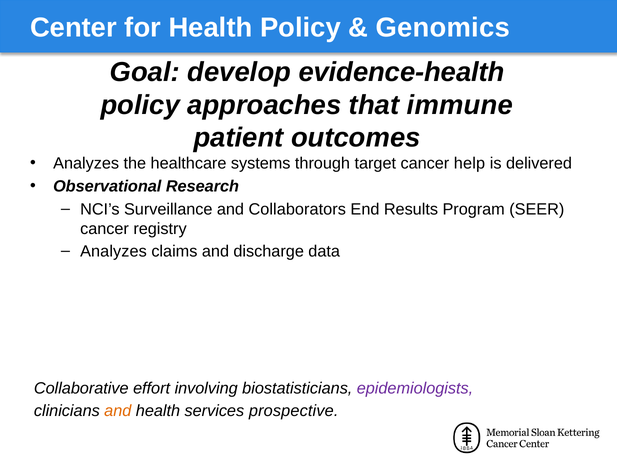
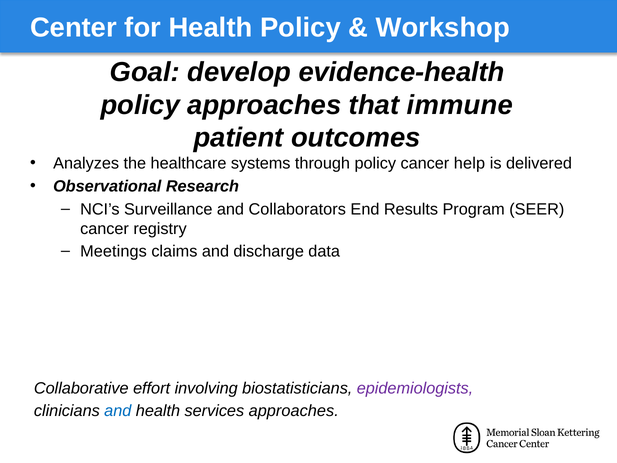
Genomics: Genomics -> Workshop
through target: target -> policy
Analyzes at (113, 251): Analyzes -> Meetings
and at (118, 411) colour: orange -> blue
services prospective: prospective -> approaches
